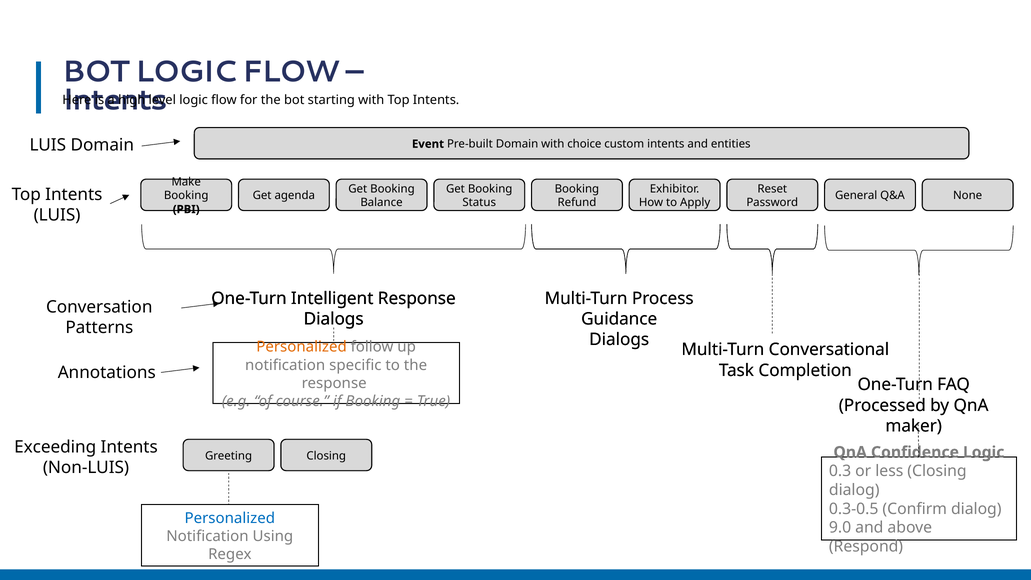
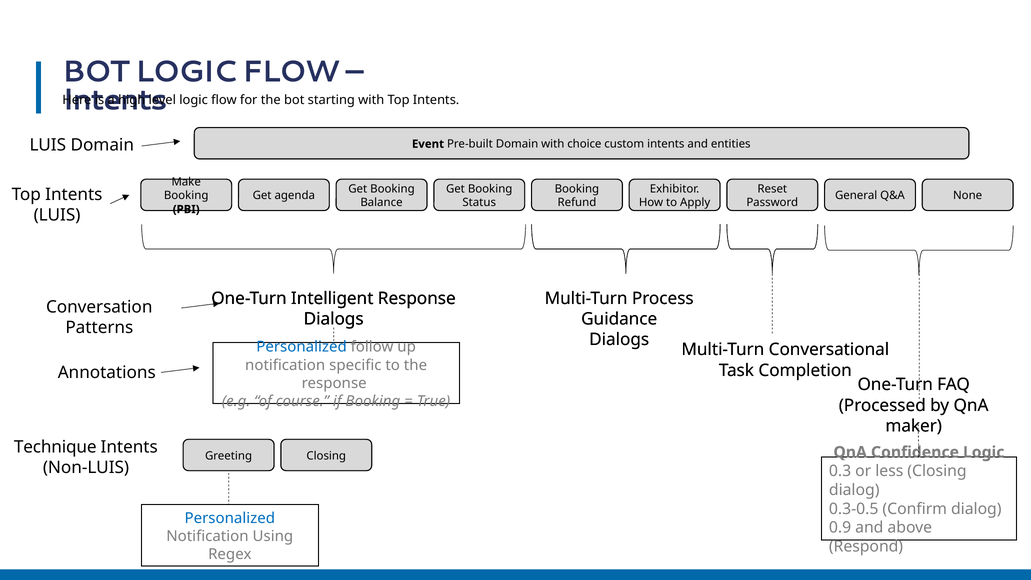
Personalized at (302, 347) colour: orange -> blue
Exceeding: Exceeding -> Technique
9.0: 9.0 -> 0.9
